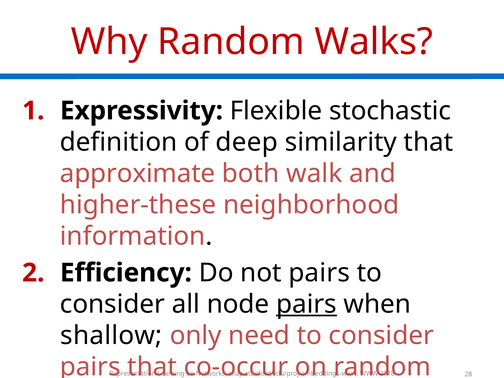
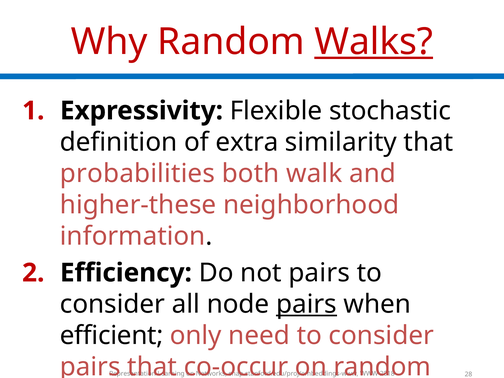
Walks at (374, 42) underline: none -> present
deep: deep -> extra
approximate: approximate -> probabilities
shallow: shallow -> efficient
